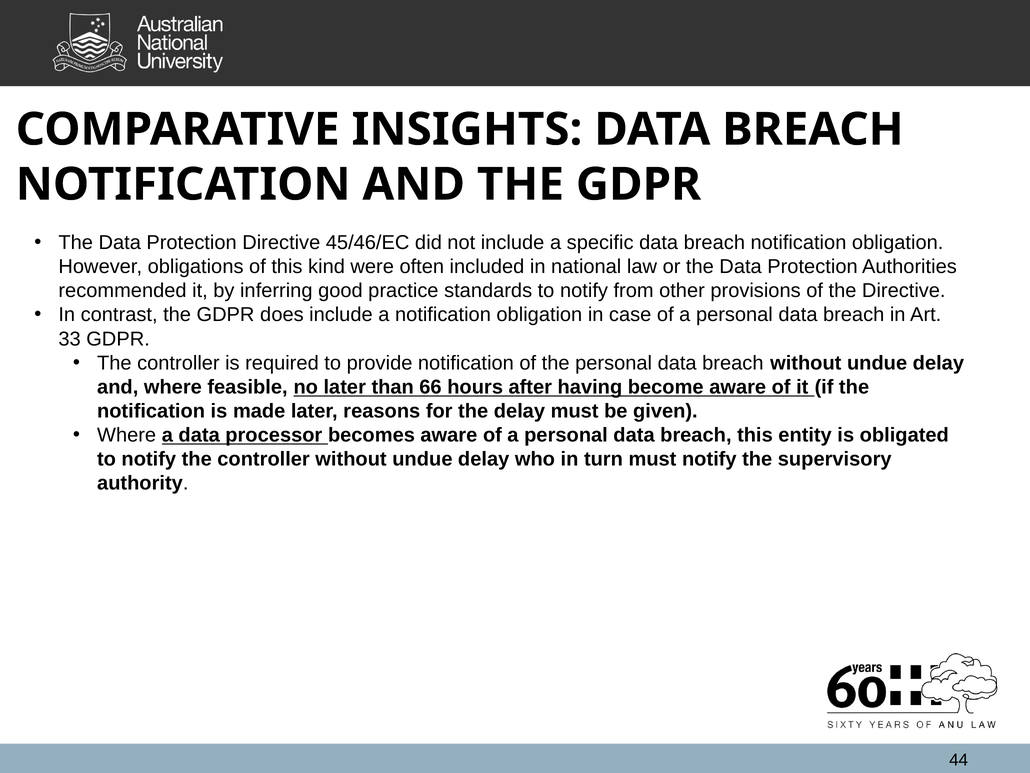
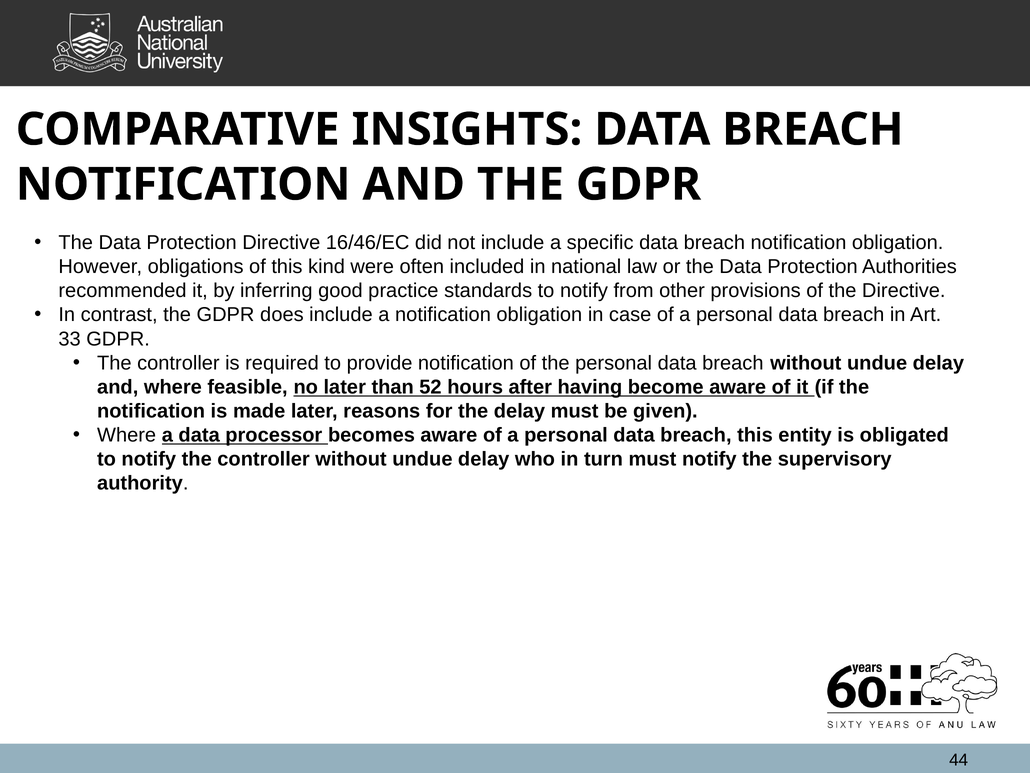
45/46/EC: 45/46/EC -> 16/46/EC
66: 66 -> 52
